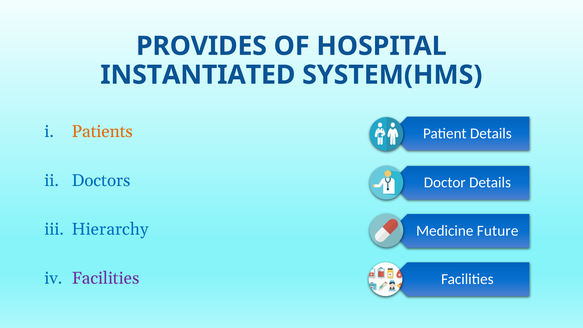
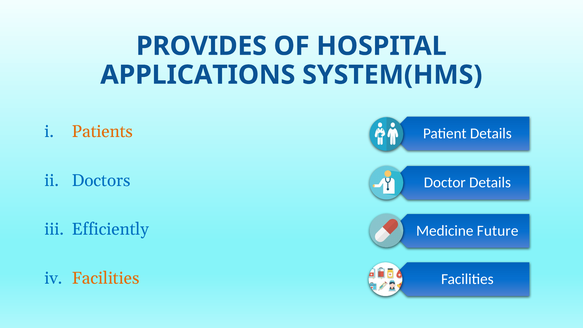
INSTANTIATED: INSTANTIATED -> APPLICATIONS
Hierarchy: Hierarchy -> Efficiently
Facilities at (106, 278) colour: purple -> orange
